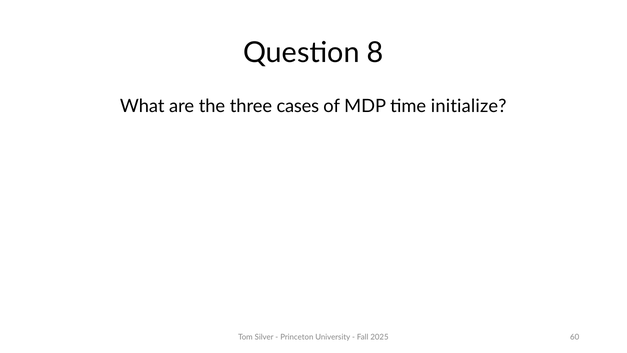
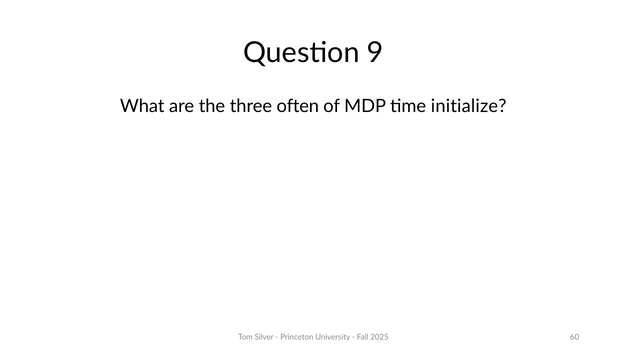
8: 8 -> 9
cases: cases -> often
